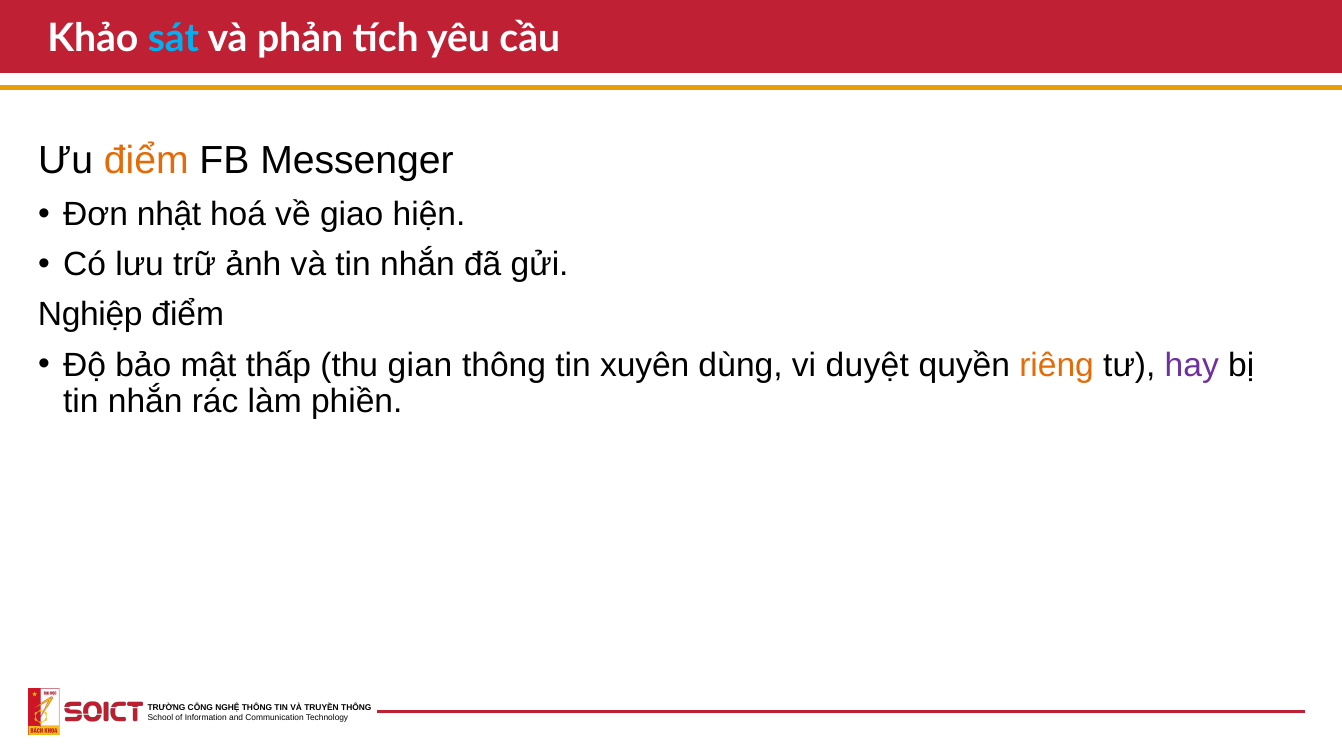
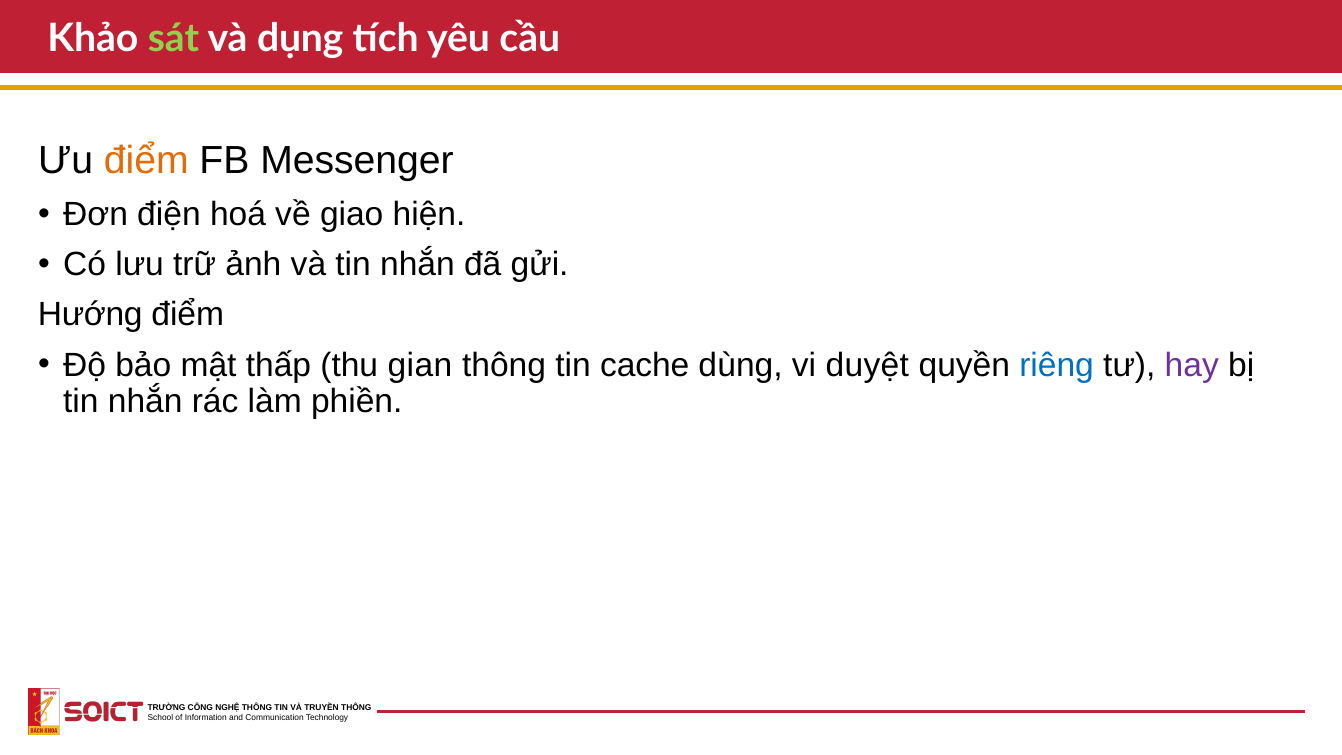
sát colour: light blue -> light green
phản: phản -> dụng
nhật: nhật -> điện
Nghiệp: Nghiệp -> Hướng
xuyên: xuyên -> cache
riêng colour: orange -> blue
